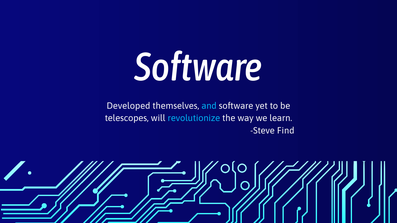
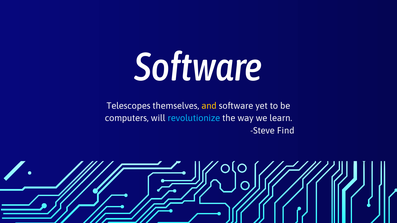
Developed: Developed -> Telescopes
and colour: light blue -> yellow
telescopes: telescopes -> computers
